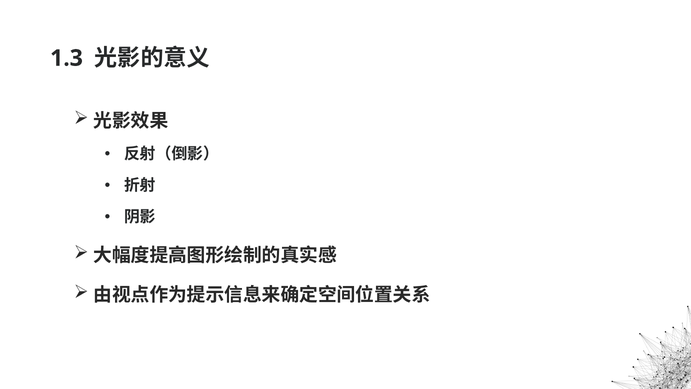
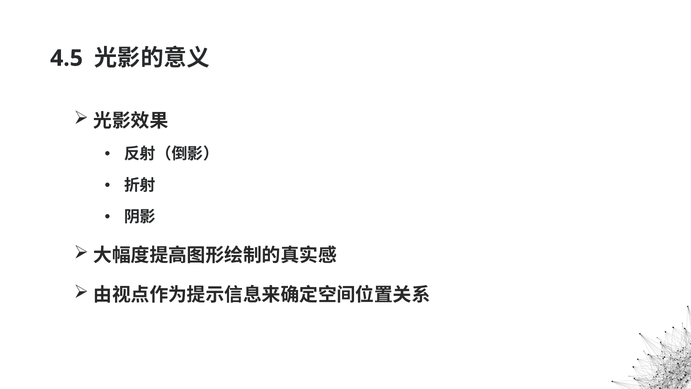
1.3: 1.3 -> 4.5
